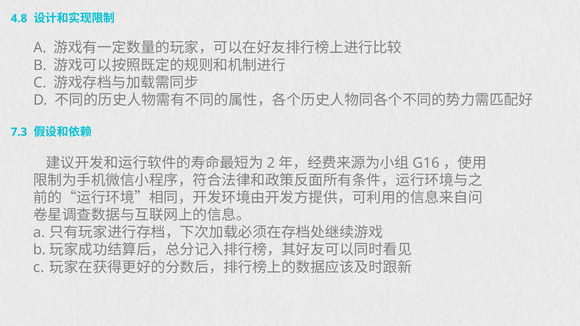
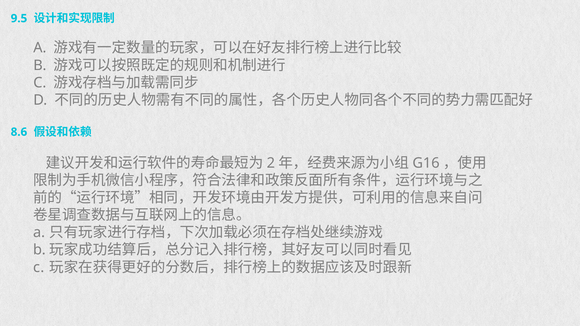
4.8: 4.8 -> 9.5
7.3: 7.3 -> 8.6
